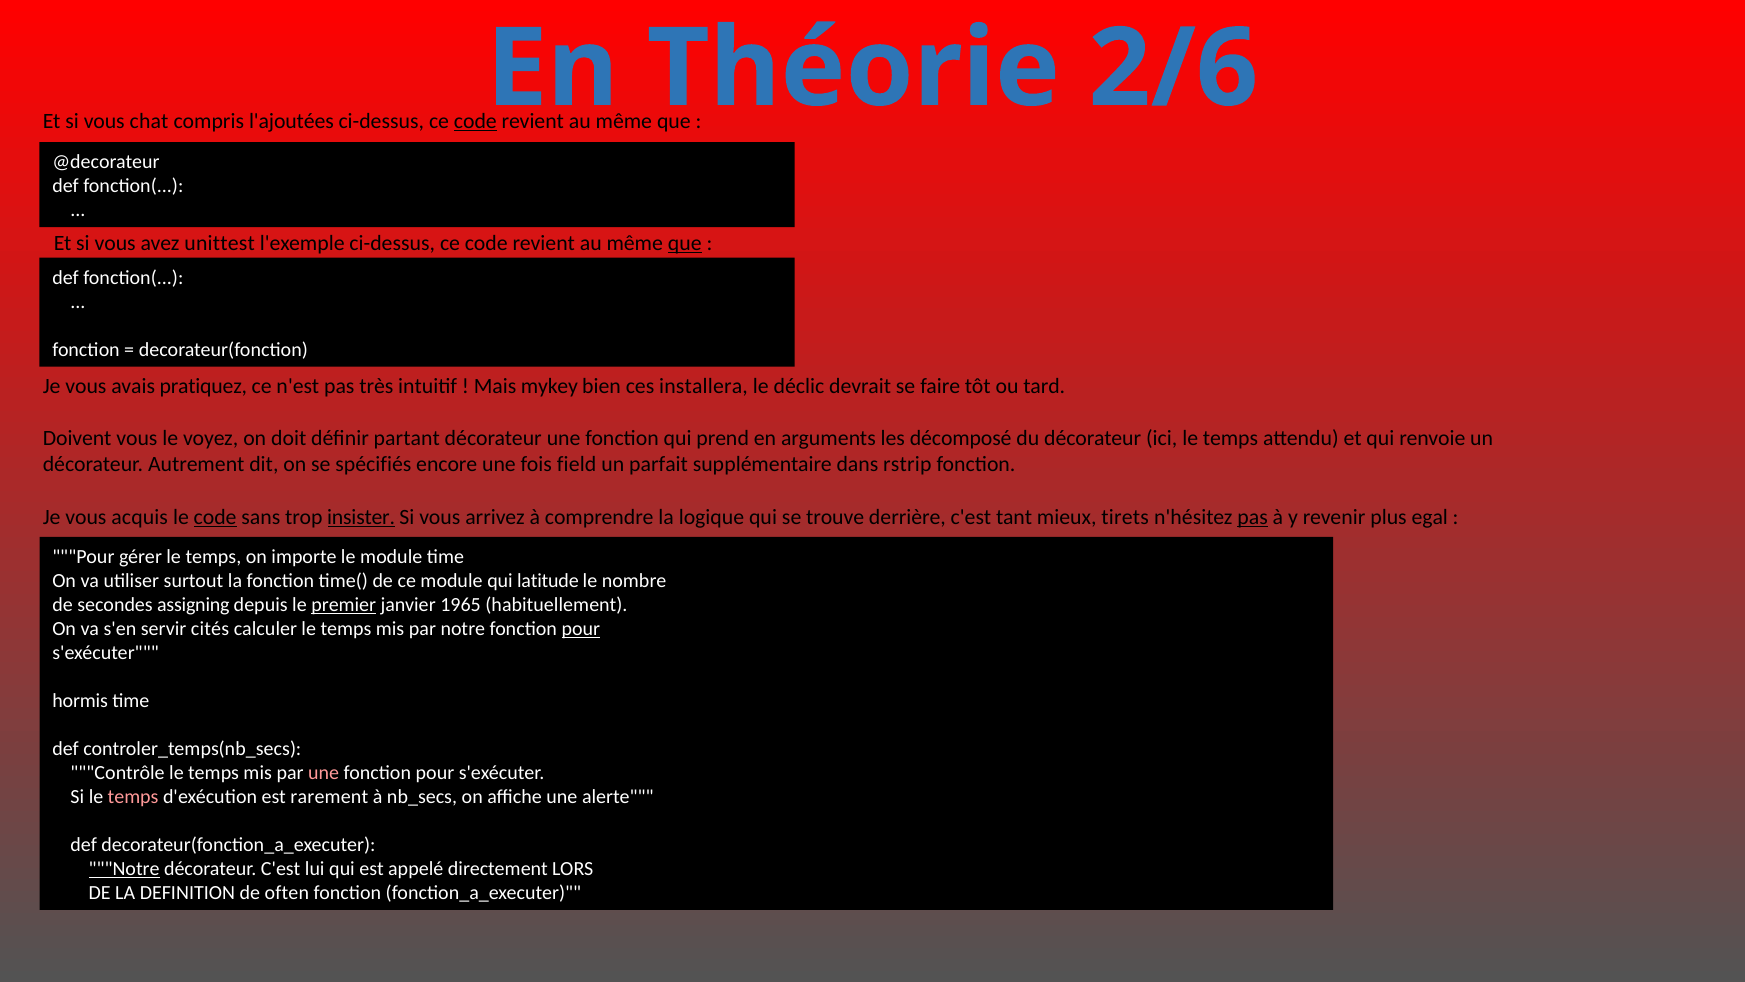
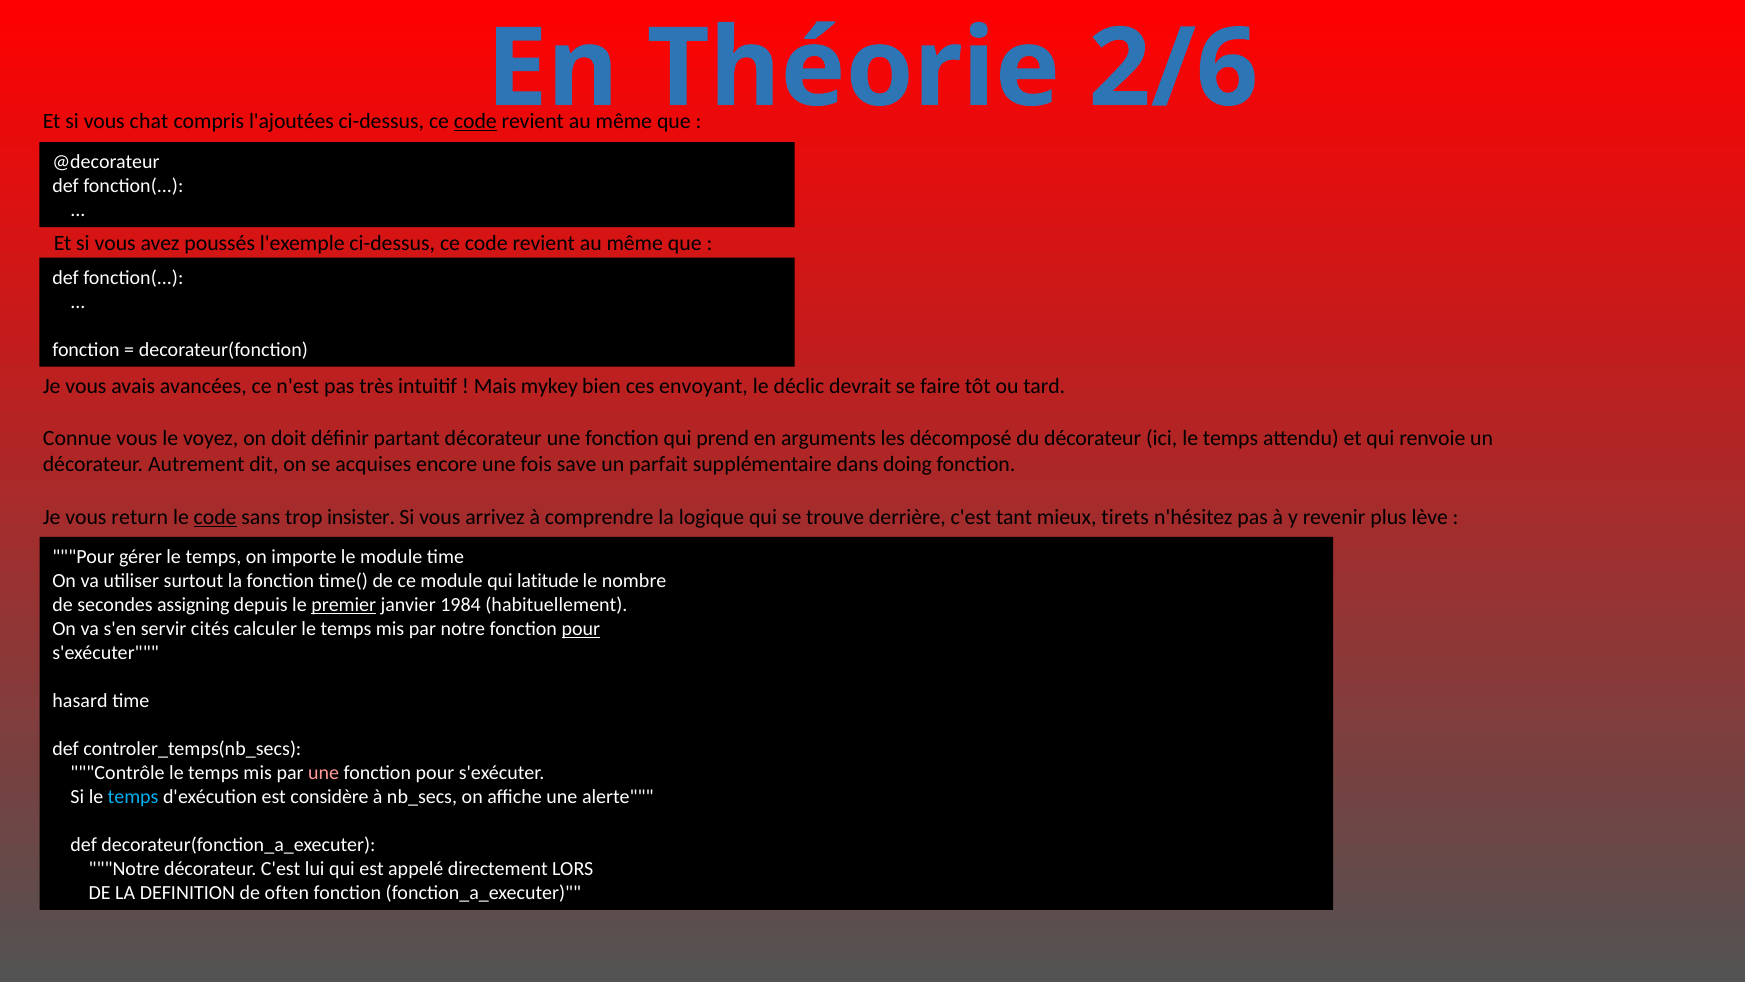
unittest: unittest -> poussés
que at (685, 243) underline: present -> none
pratiquez: pratiquez -> avancées
installera: installera -> envoyant
Doivent: Doivent -> Connue
spécifiés: spécifiés -> acquises
field: field -> save
rstrip: rstrip -> doing
acquis: acquis -> return
insister underline: present -> none
pas at (1253, 517) underline: present -> none
egal: egal -> lève
1965: 1965 -> 1984
hormis: hormis -> hasard
temps at (133, 797) colour: pink -> light blue
rarement: rarement -> considère
Notre at (124, 869) underline: present -> none
